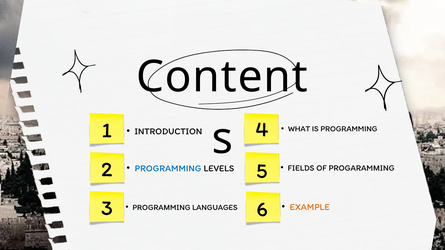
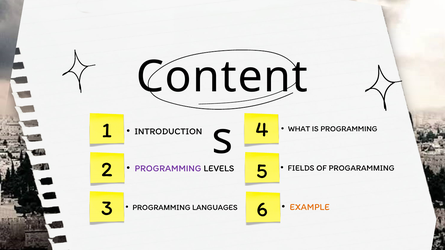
PROGRAMMING at (168, 169) colour: blue -> purple
